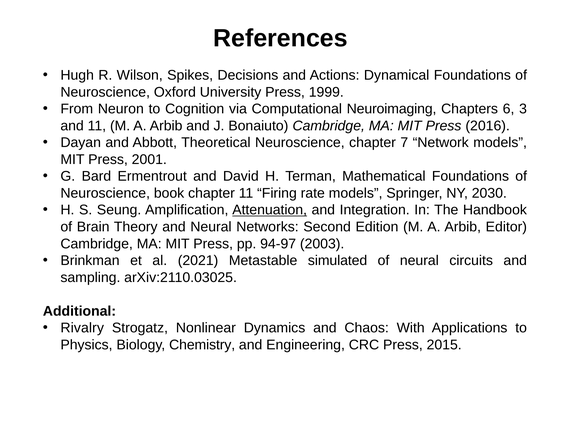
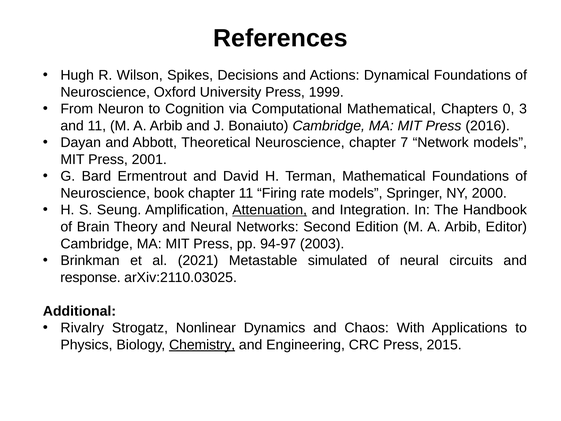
Computational Neuroimaging: Neuroimaging -> Mathematical
6: 6 -> 0
2030: 2030 -> 2000
sampling: sampling -> response
Chemistry underline: none -> present
